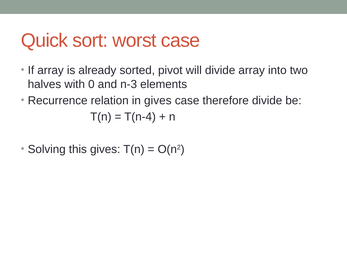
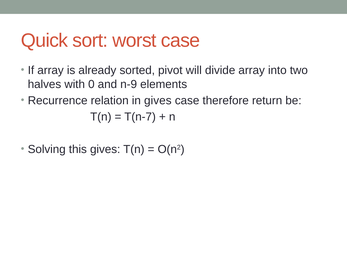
n-3: n-3 -> n-9
therefore divide: divide -> return
T(n-4: T(n-4 -> T(n-7
